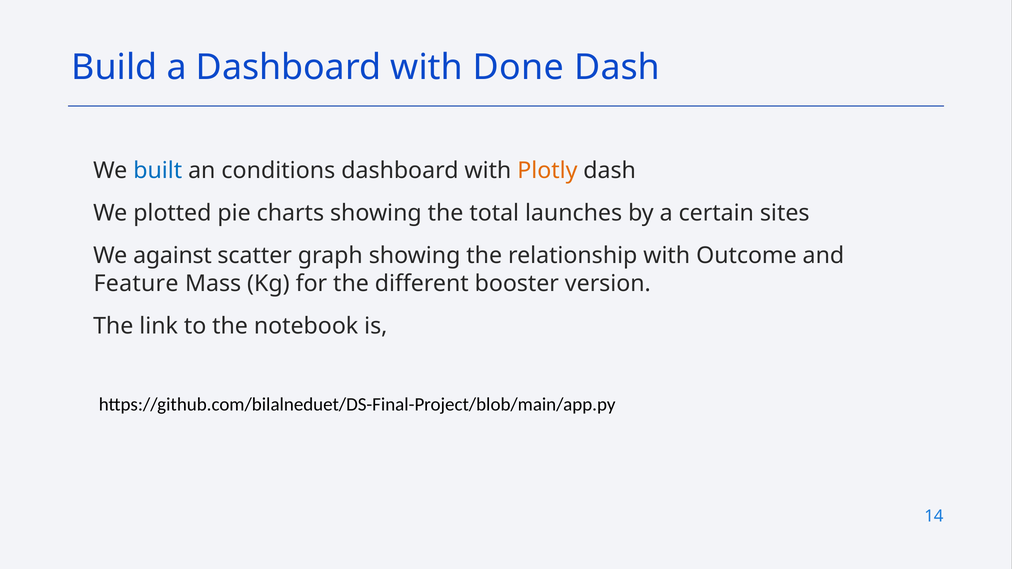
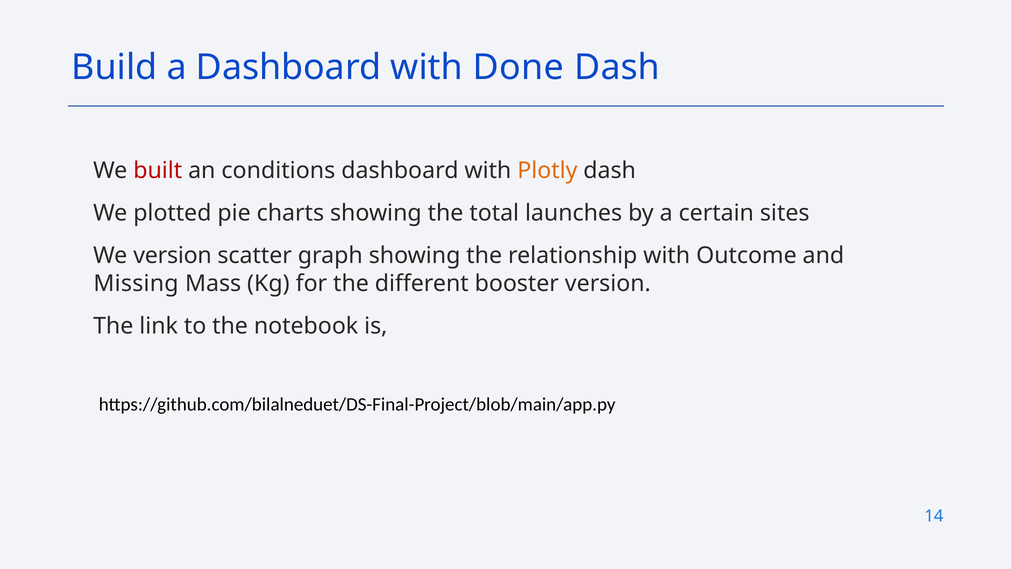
built colour: blue -> red
We against: against -> version
Feature: Feature -> Missing
